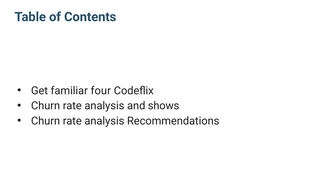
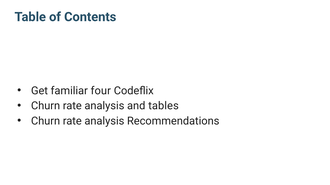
shows: shows -> tables
